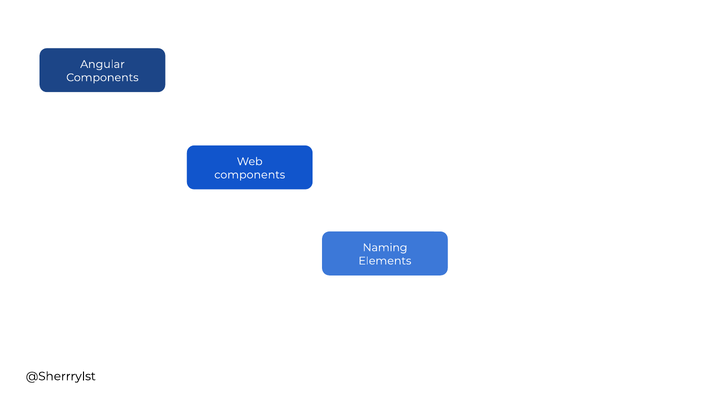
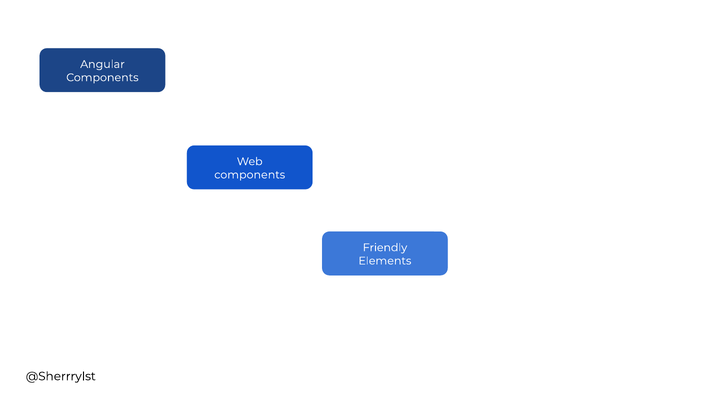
Naming: Naming -> Friendly
